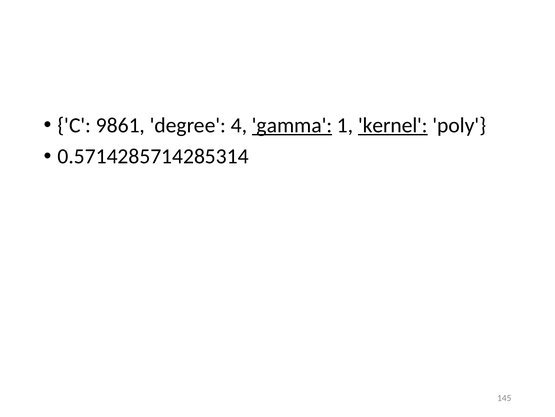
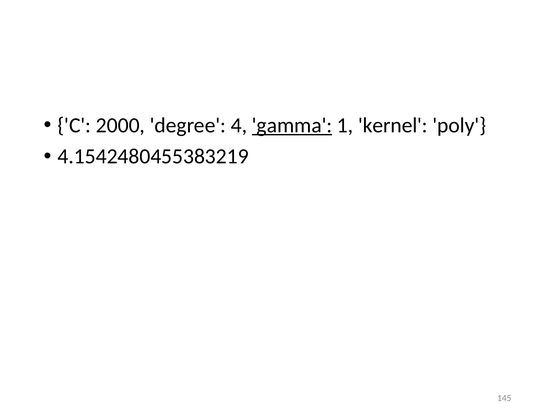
9861: 9861 -> 2000
kernel underline: present -> none
0.5714285714285314: 0.5714285714285314 -> 4.1542480455383219
